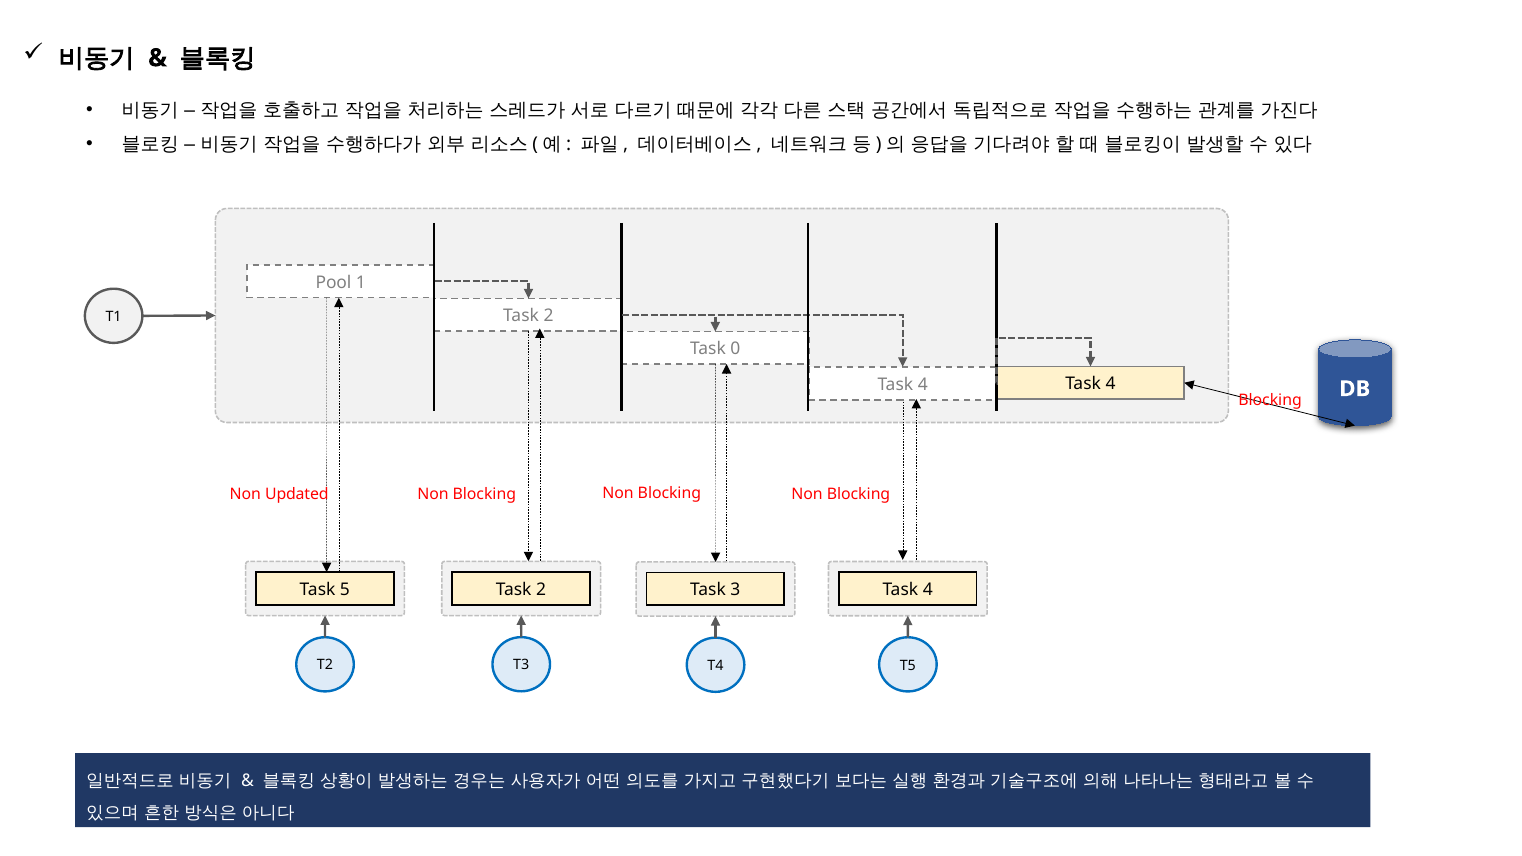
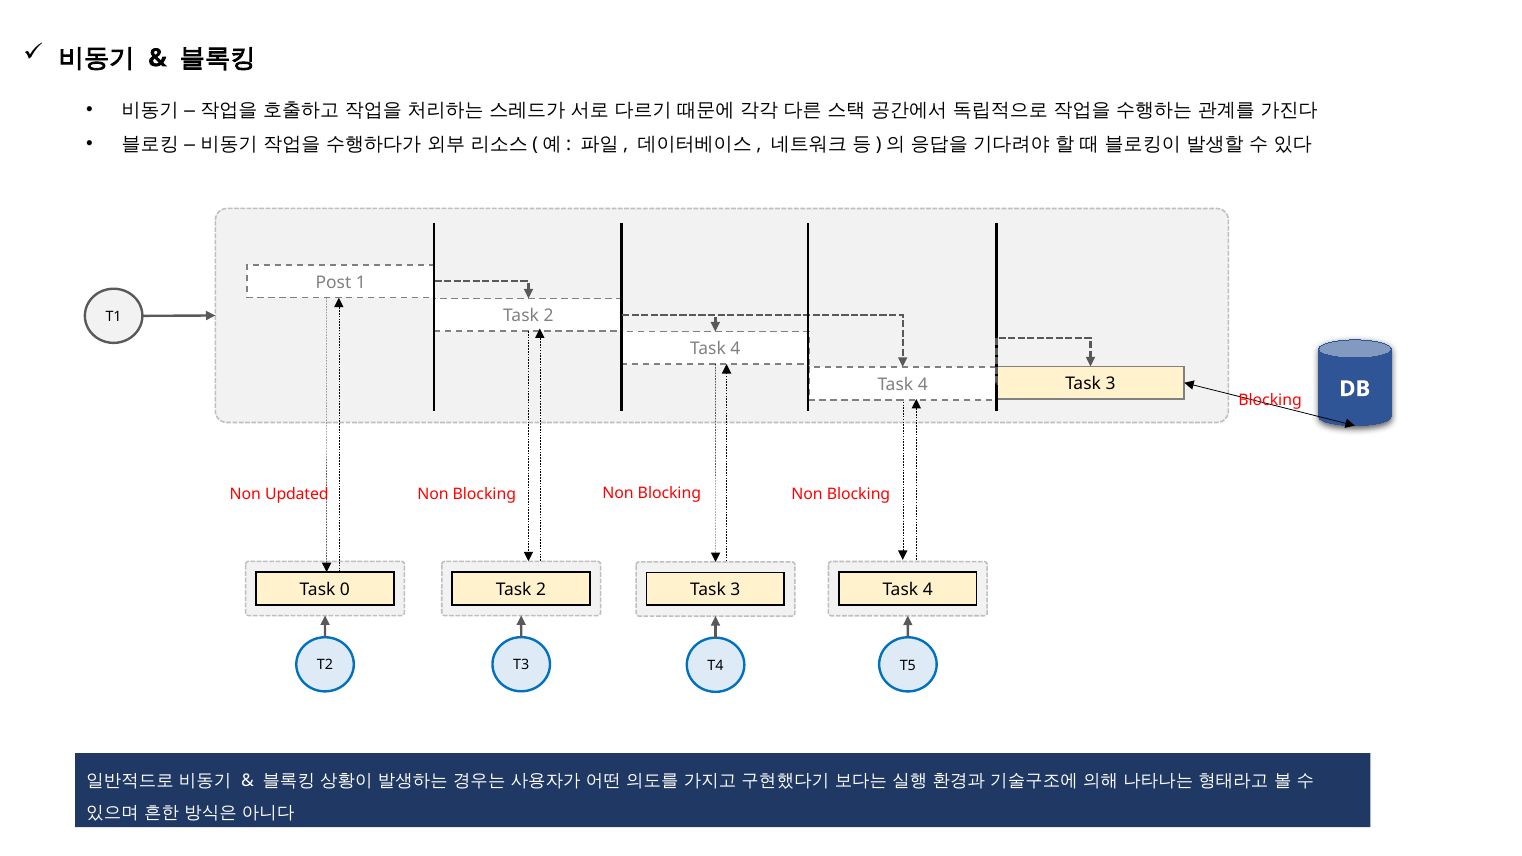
Pool: Pool -> Post
0 at (735, 349): 0 -> 4
4 Task 4: 4 -> 3
5: 5 -> 0
